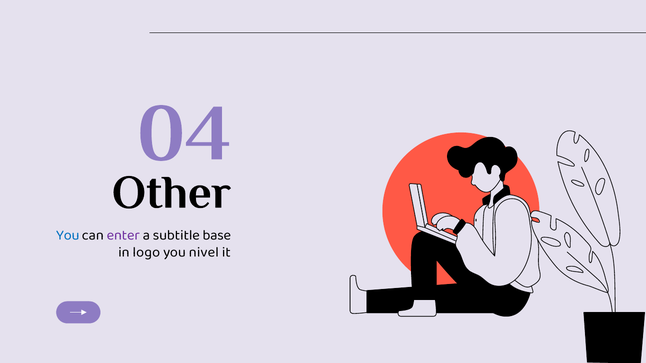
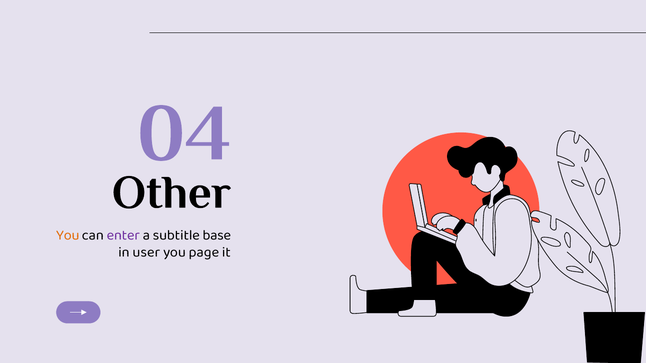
You at (68, 235) colour: blue -> orange
logo: logo -> user
nivel: nivel -> page
